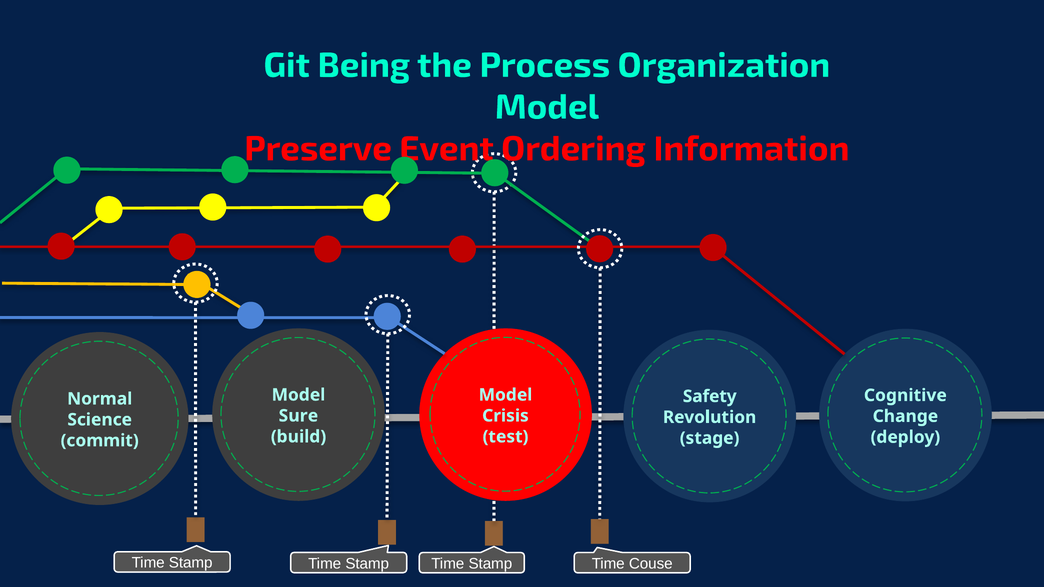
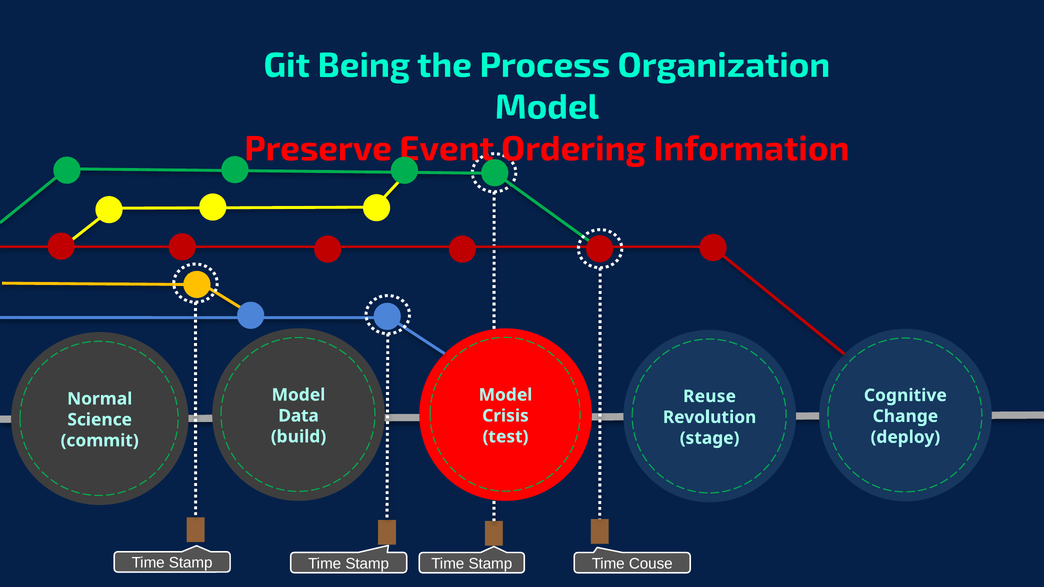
Safety: Safety -> Reuse
Sure: Sure -> Data
